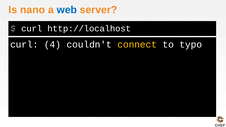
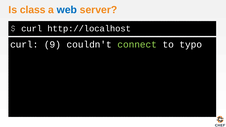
nano: nano -> class
4: 4 -> 9
connect colour: yellow -> light green
